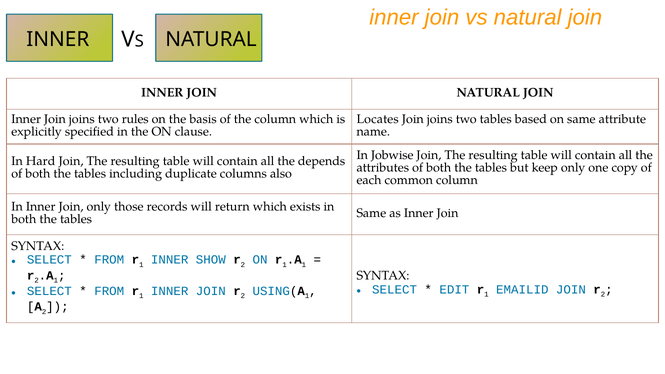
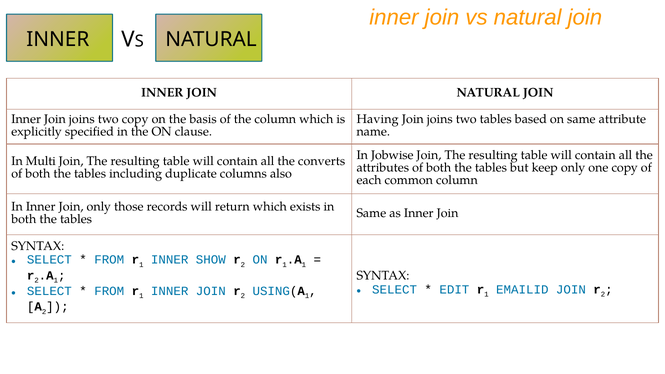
two rules: rules -> copy
Locates: Locates -> Having
Hard: Hard -> Multi
depends: depends -> converts
